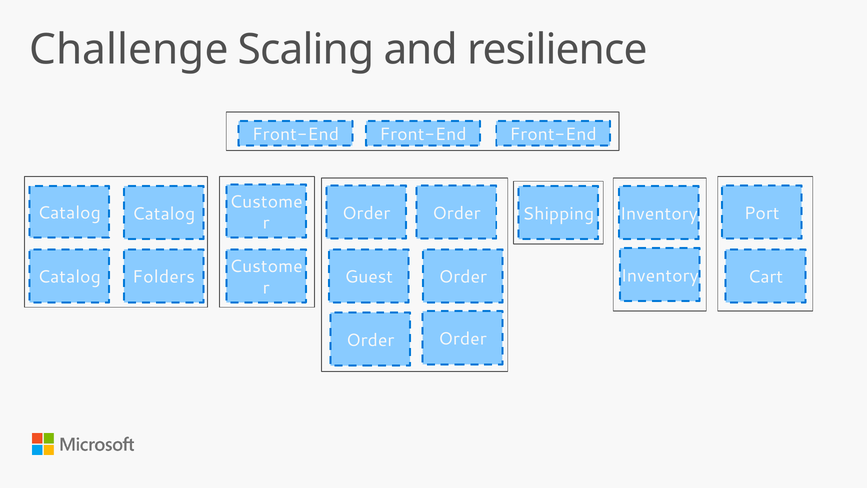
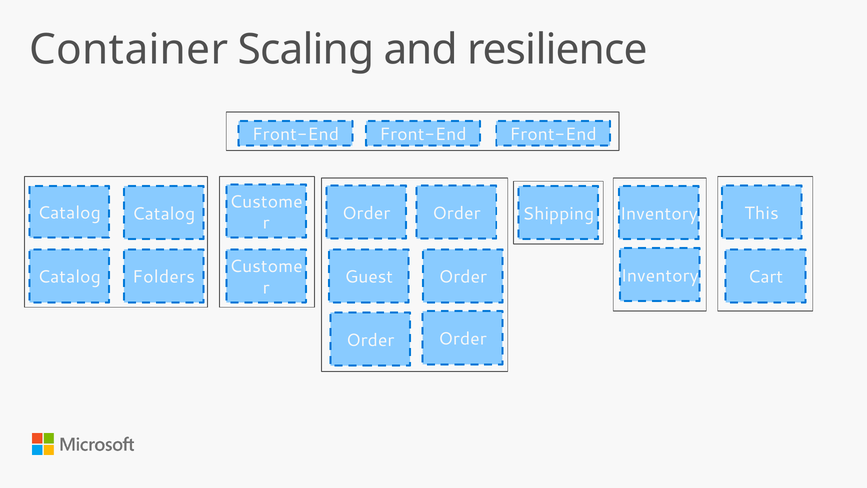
Challenge: Challenge -> Container
Port: Port -> This
